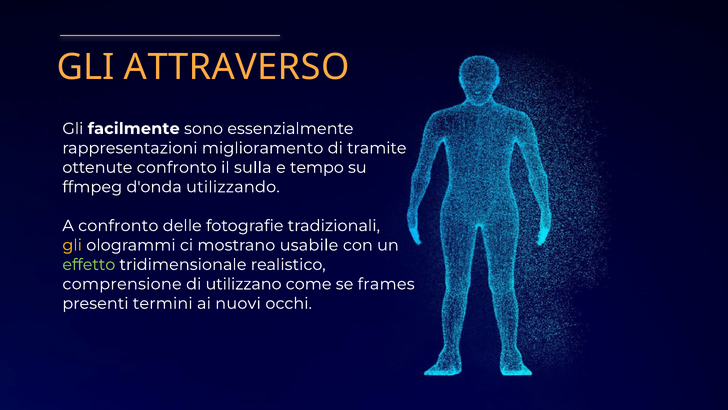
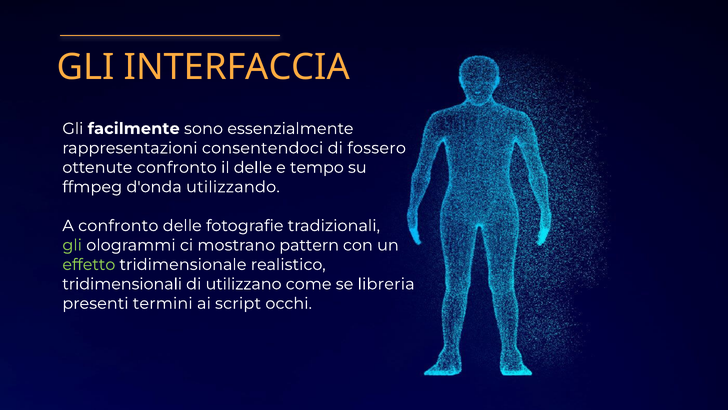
ATTRAVERSO: ATTRAVERSO -> INTERFACCIA
miglioramento: miglioramento -> consentendoci
tramite: tramite -> fossero
il sulla: sulla -> delle
gli at (72, 245) colour: yellow -> light green
usabile: usabile -> pattern
comprensione: comprensione -> tridimensionali
frames: frames -> libreria
nuovi: nuovi -> script
